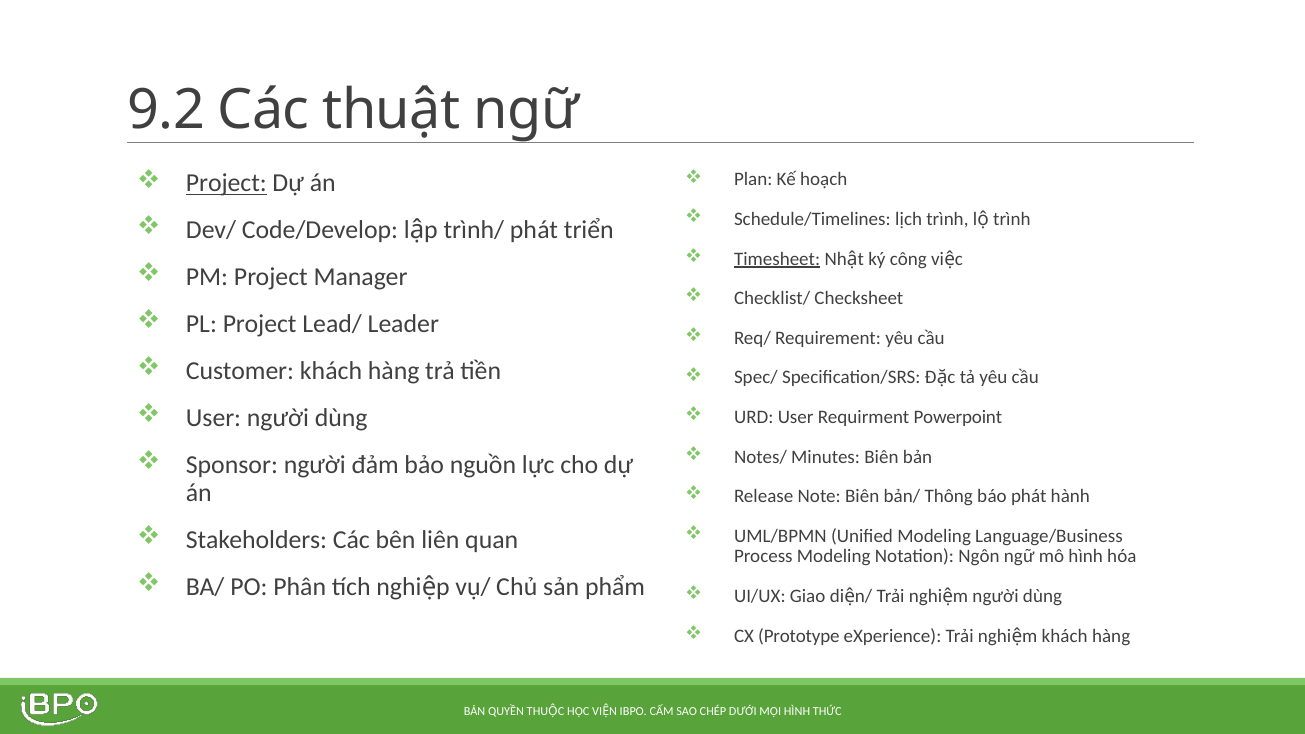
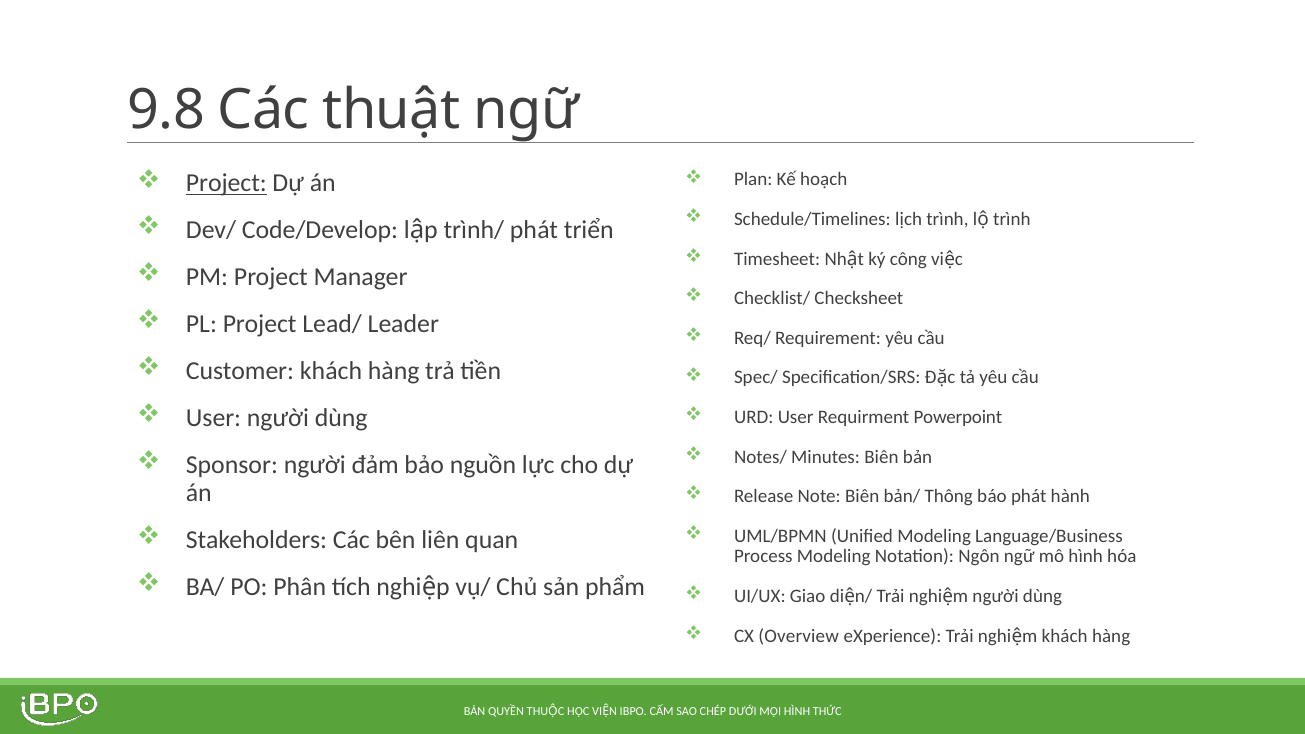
9.2: 9.2 -> 9.8
Timesheet underline: present -> none
Prototype: Prototype -> Overview
